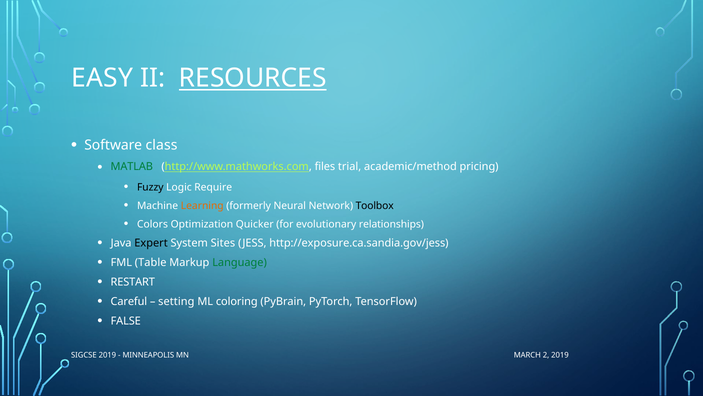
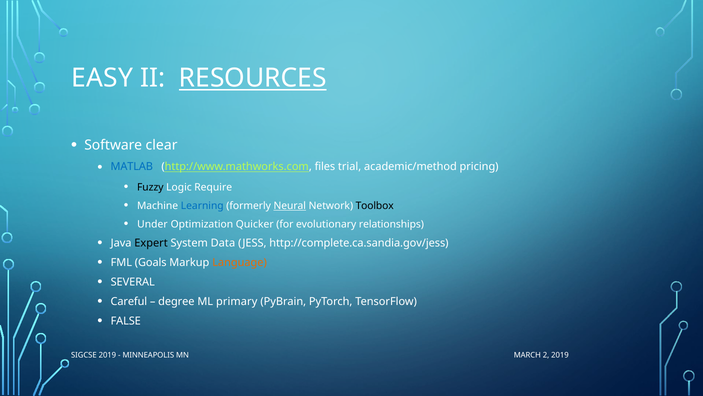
class: class -> clear
MATLAB colour: green -> blue
Learning colour: orange -> blue
Neural underline: none -> present
Colors: Colors -> Under
Sites: Sites -> Data
http://exposure.ca.sandia.gov/jess: http://exposure.ca.sandia.gov/jess -> http://complete.ca.sandia.gov/jess
Table: Table -> Goals
Language colour: green -> orange
RESTART: RESTART -> SEVERAL
setting: setting -> degree
coloring: coloring -> primary
